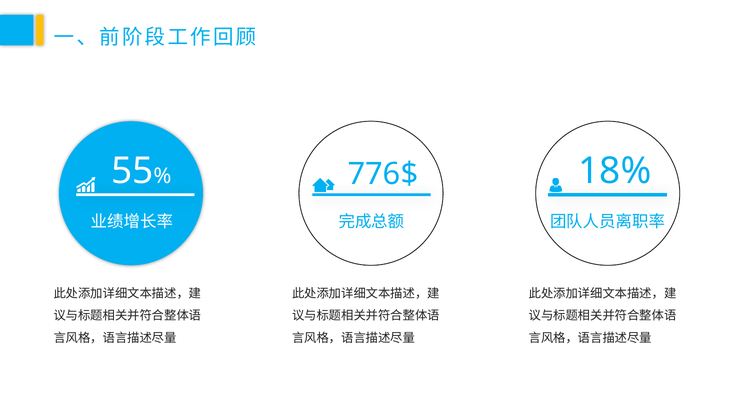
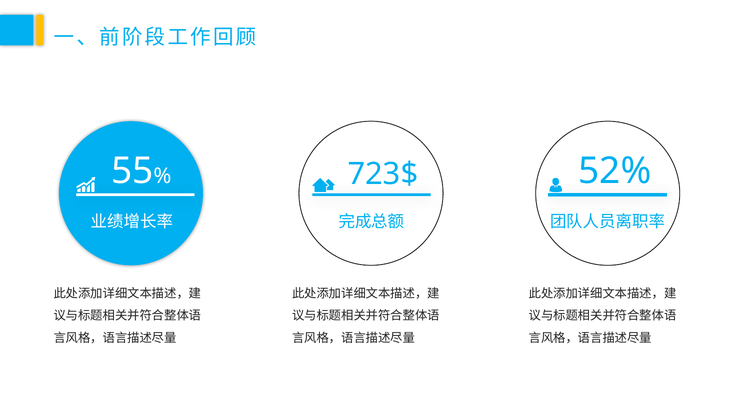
18%: 18% -> 52%
776$: 776$ -> 723$
